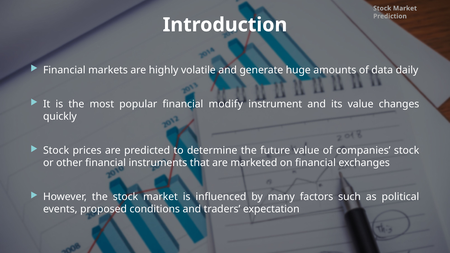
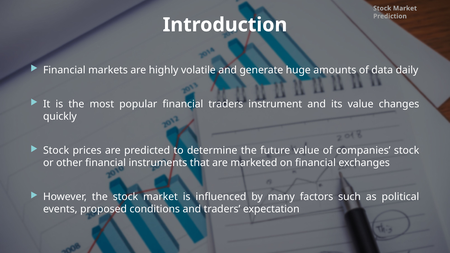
financial modify: modify -> traders
